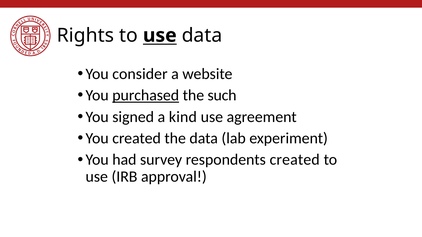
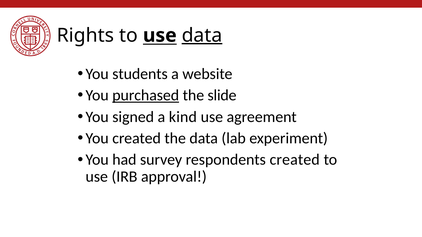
data at (202, 35) underline: none -> present
consider: consider -> students
such: such -> slide
